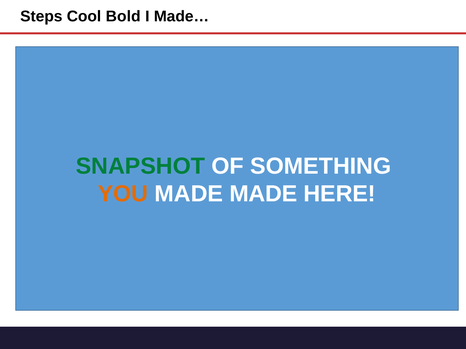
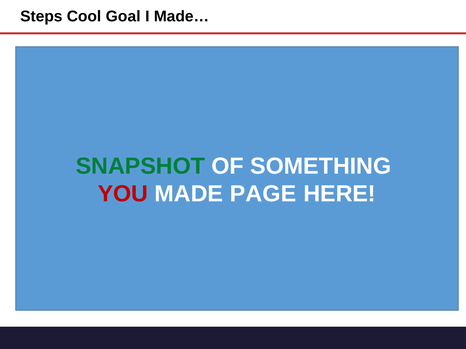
Bold: Bold -> Goal
YOU colour: orange -> red
MADE MADE: MADE -> PAGE
